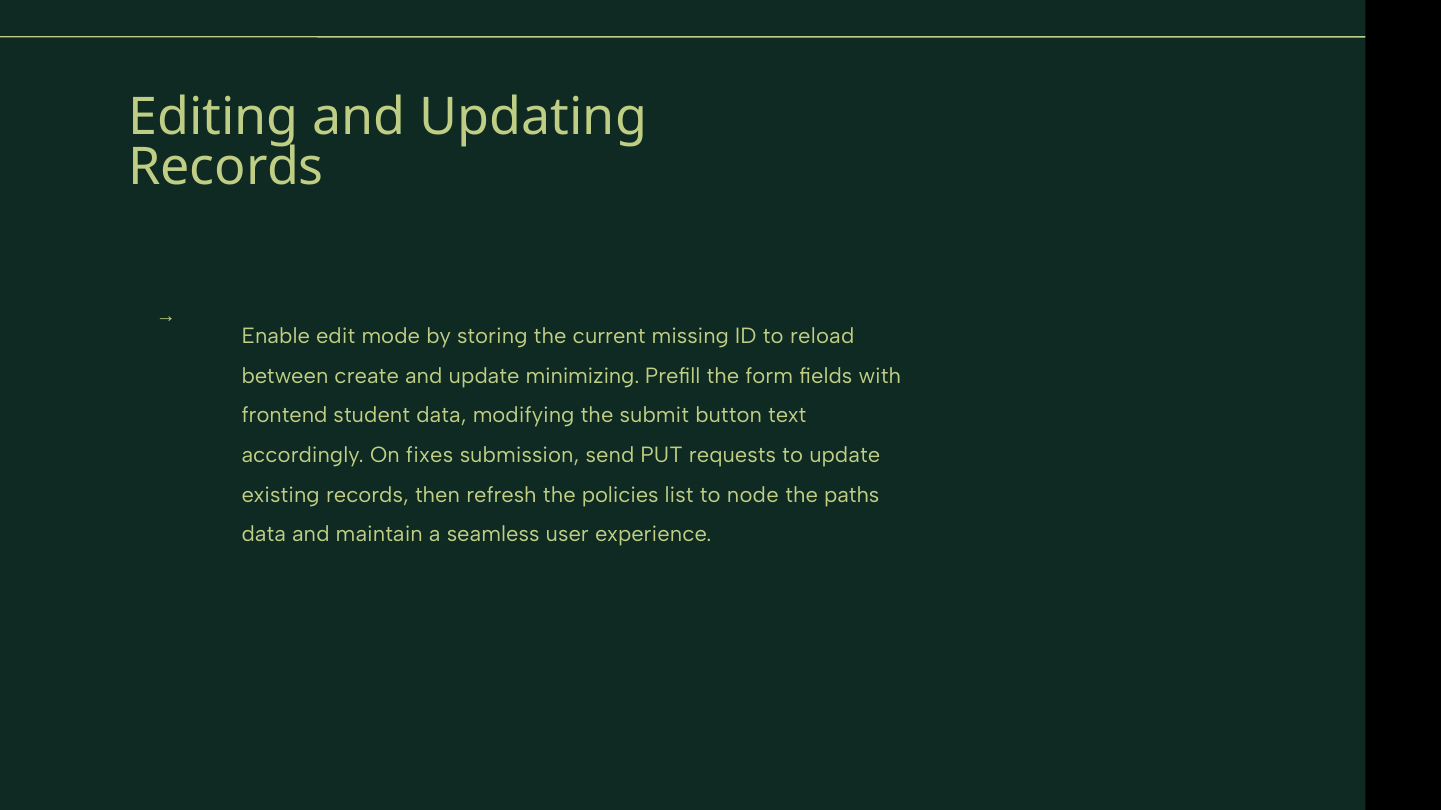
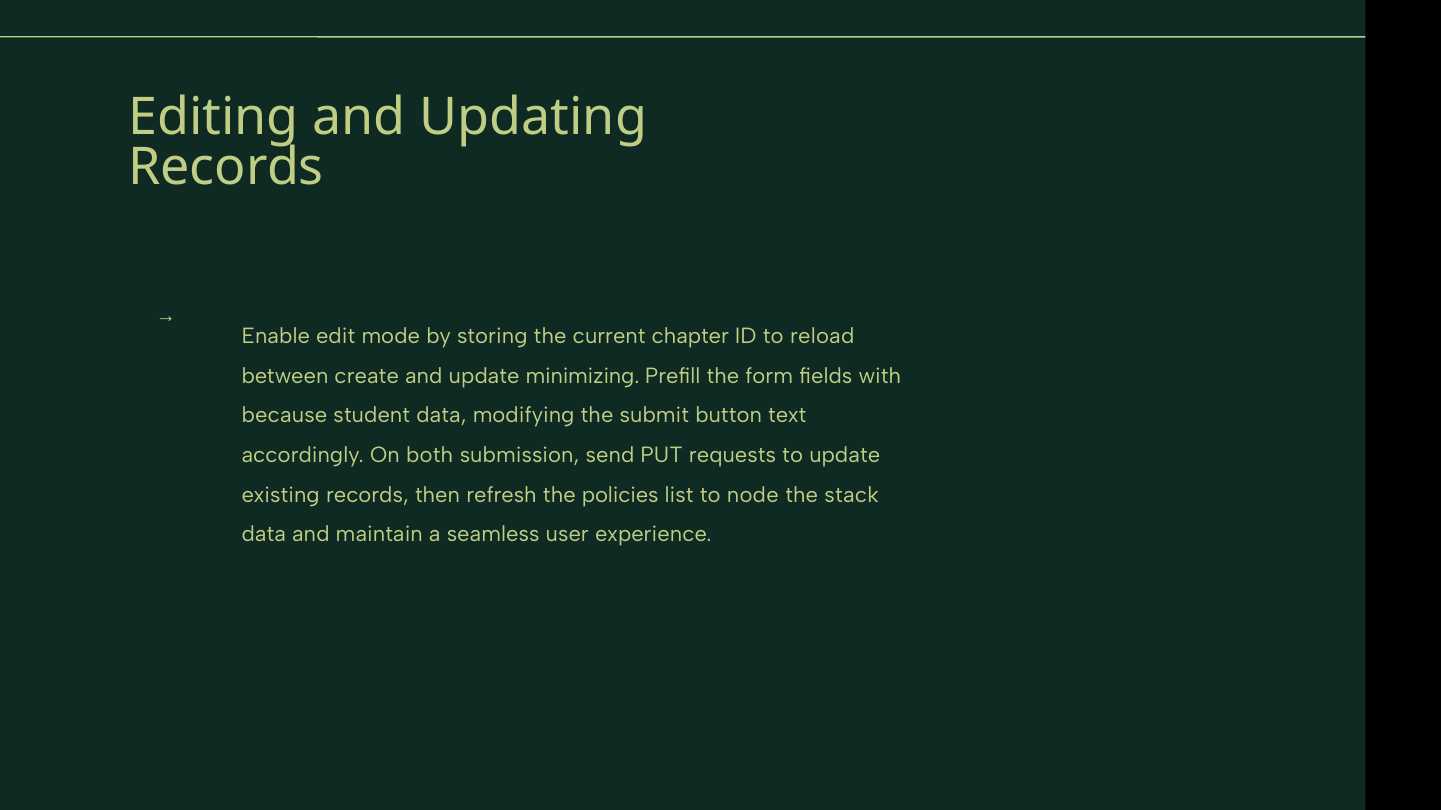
missing: missing -> chapter
frontend: frontend -> because
fixes: fixes -> both
paths: paths -> stack
